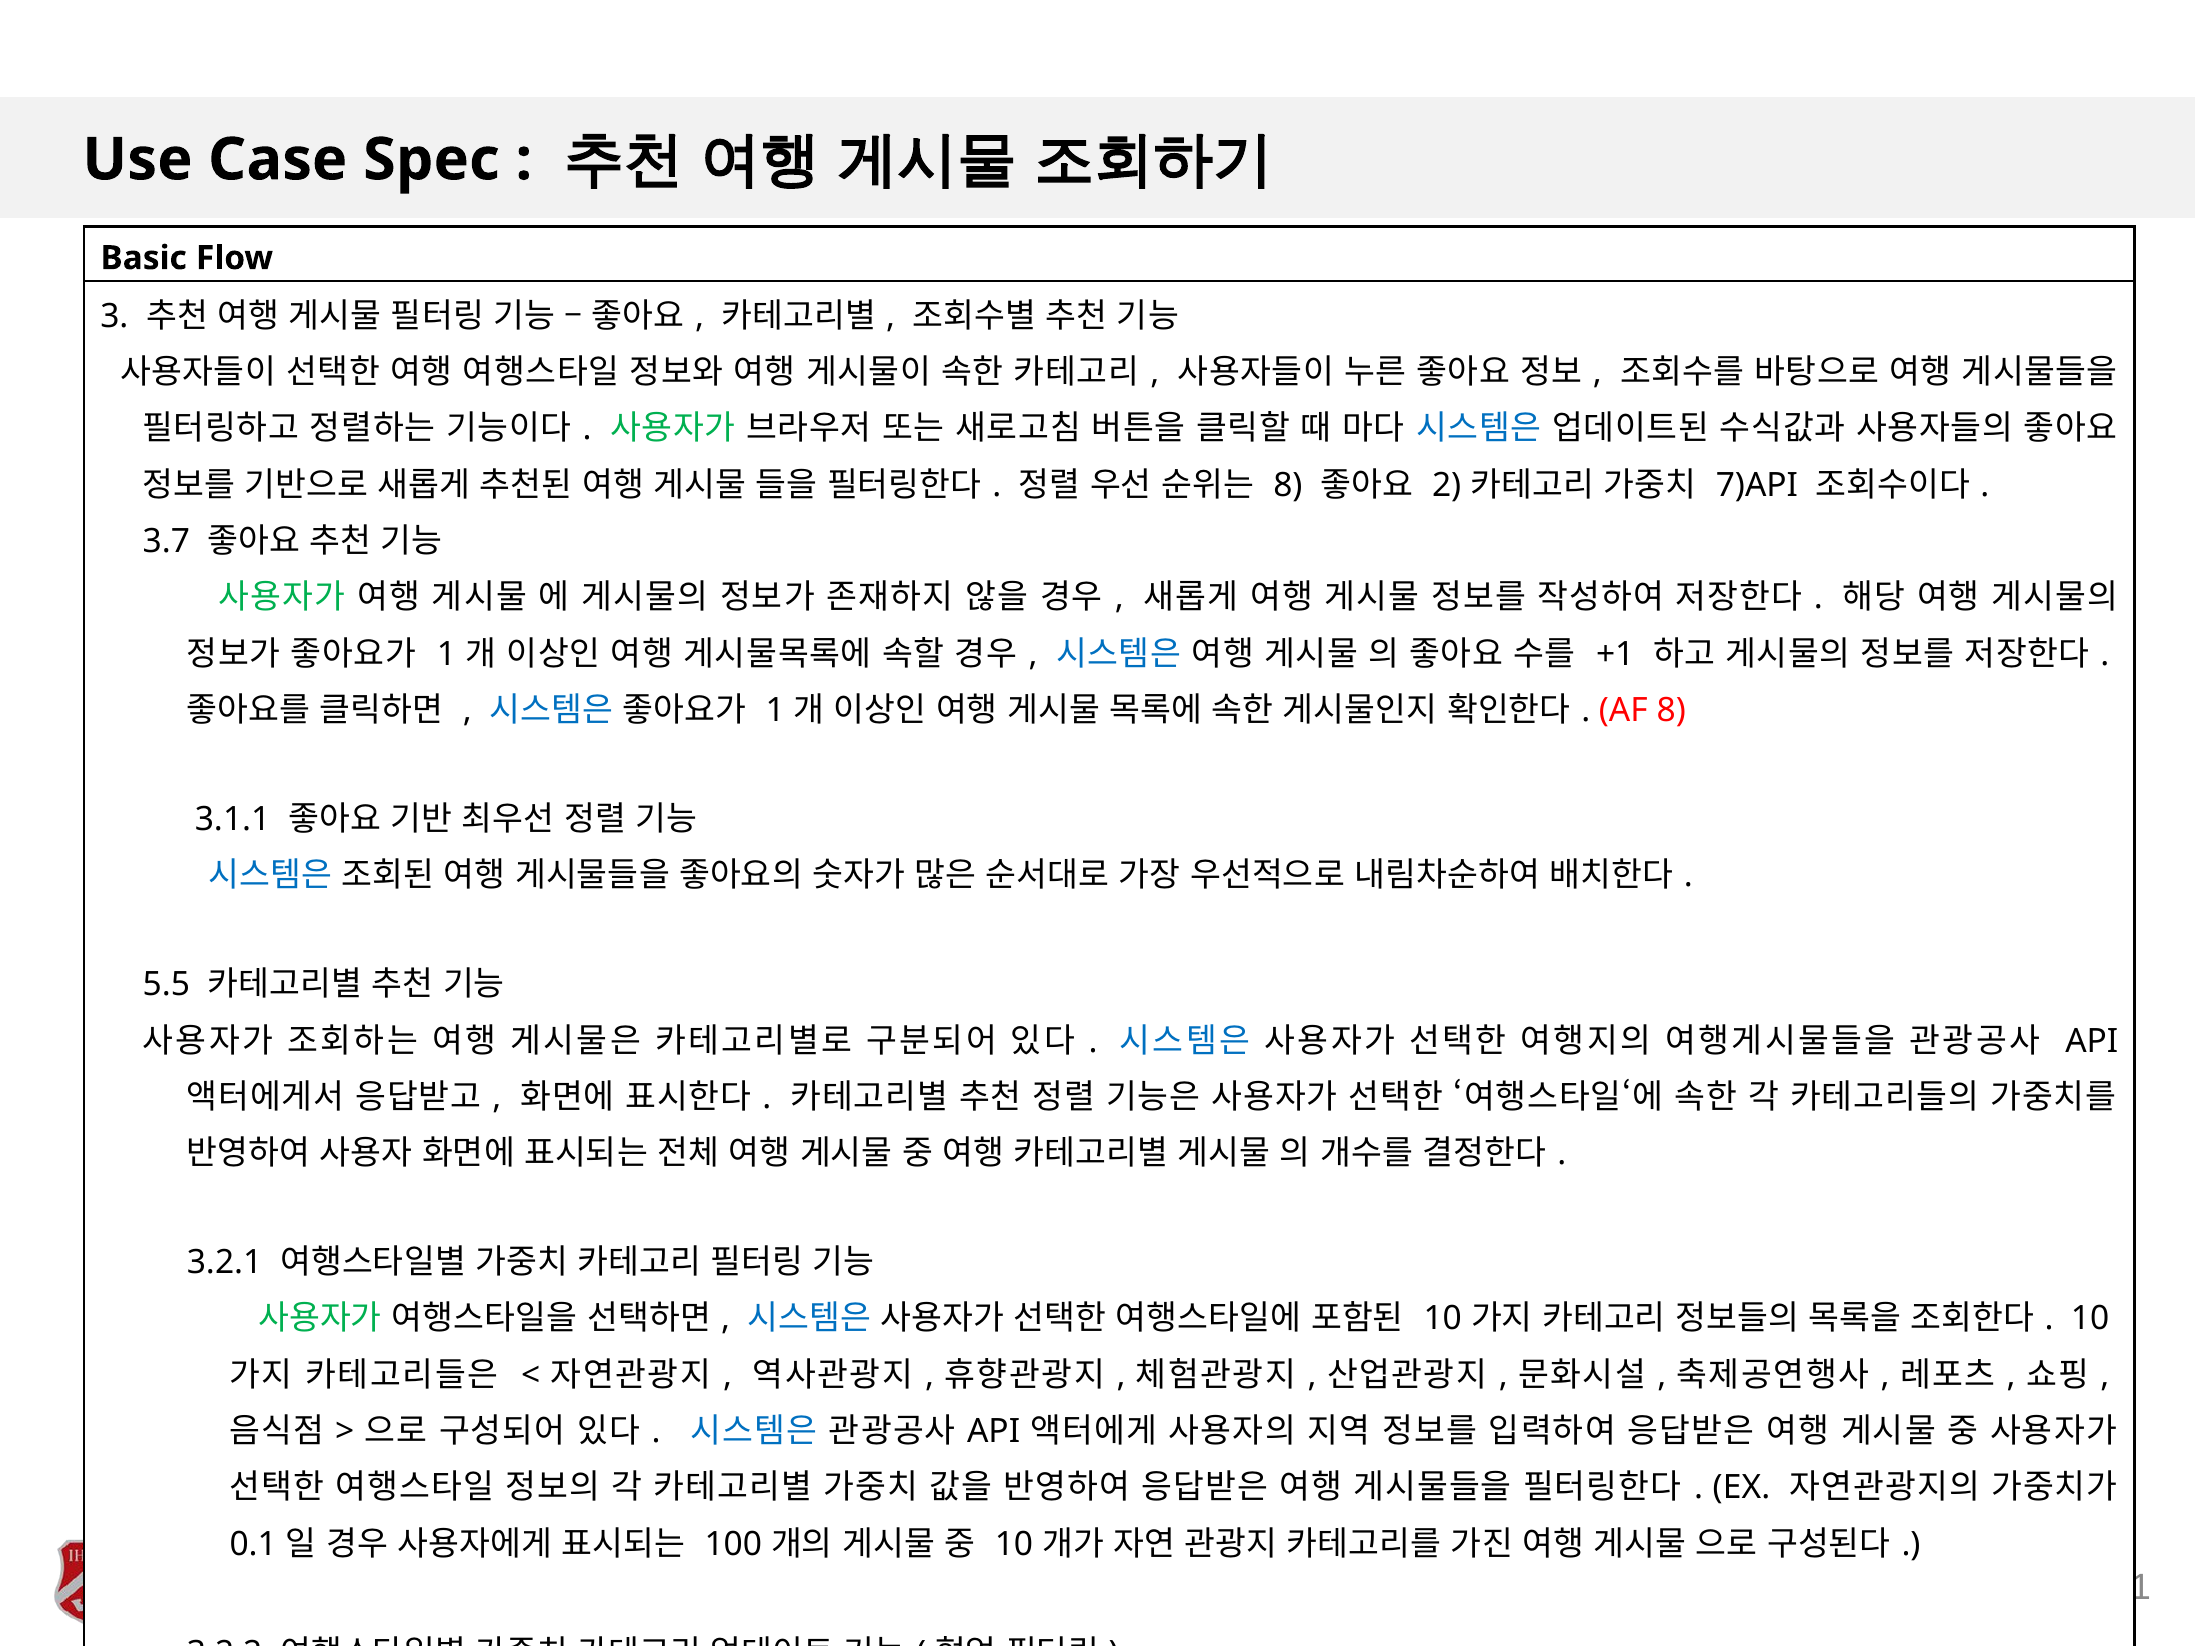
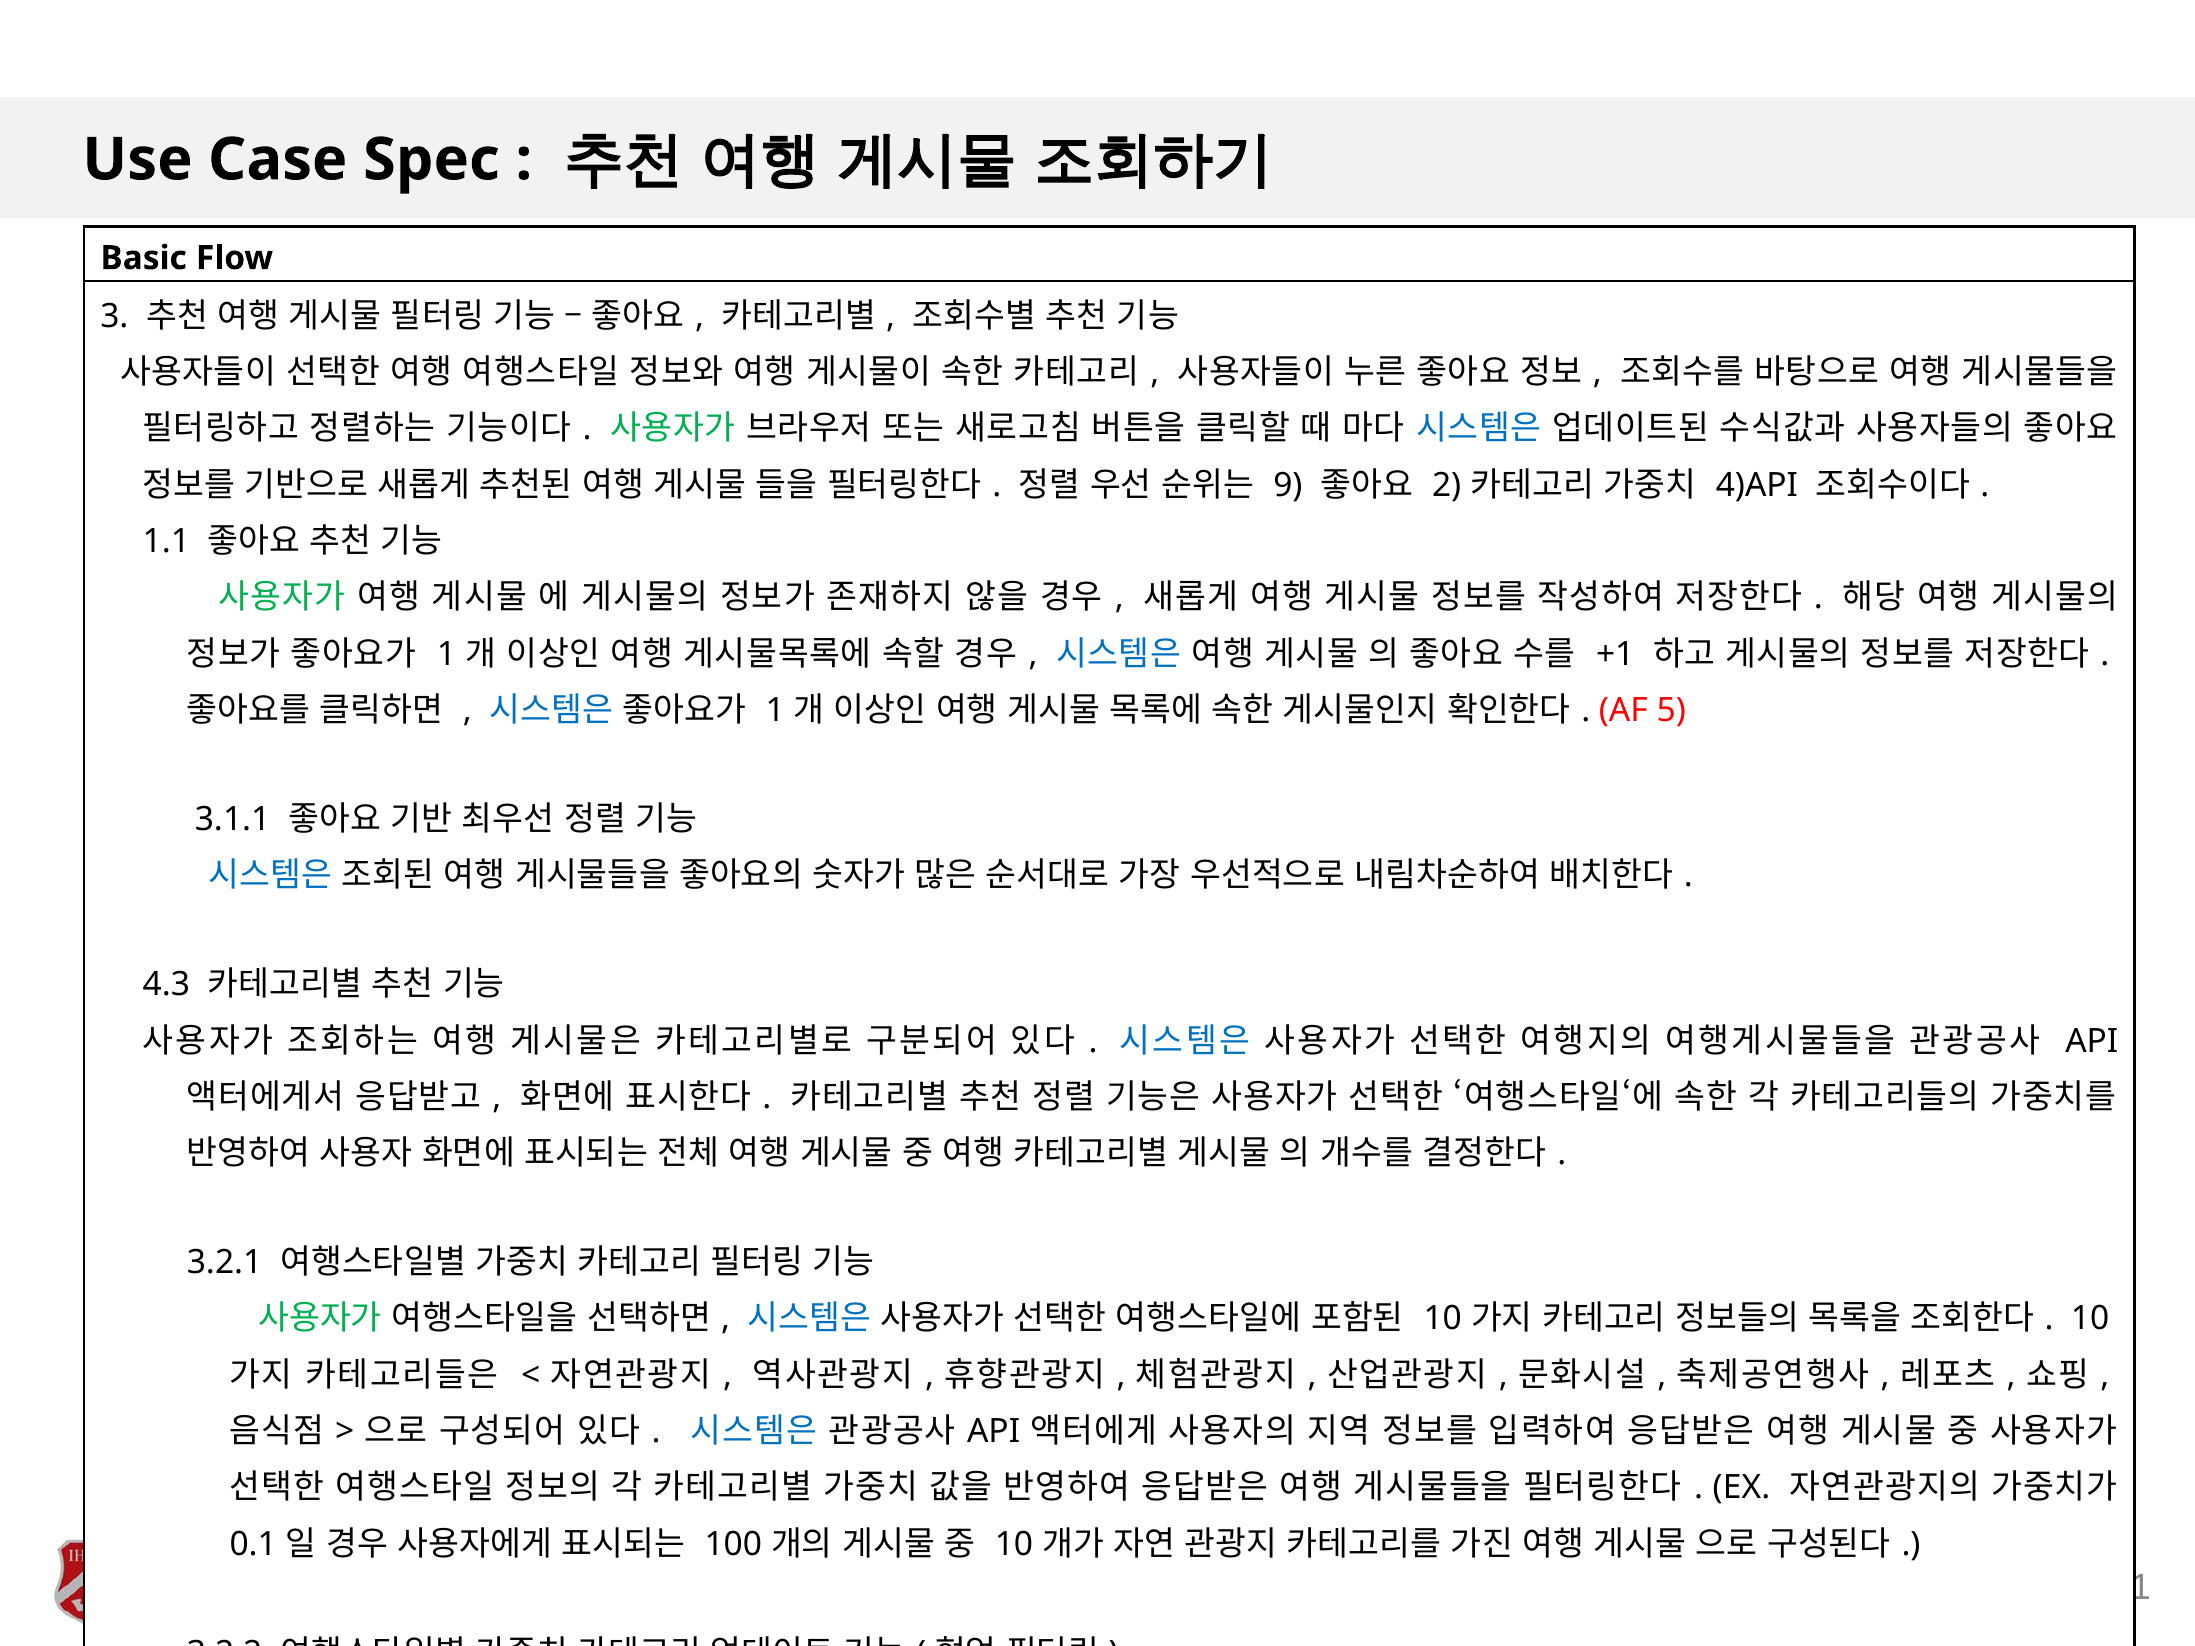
8 at (1288, 485): 8 -> 9
7)API: 7)API -> 4)API
3.7: 3.7 -> 1.1
AF 8: 8 -> 5
5.5: 5.5 -> 4.3
